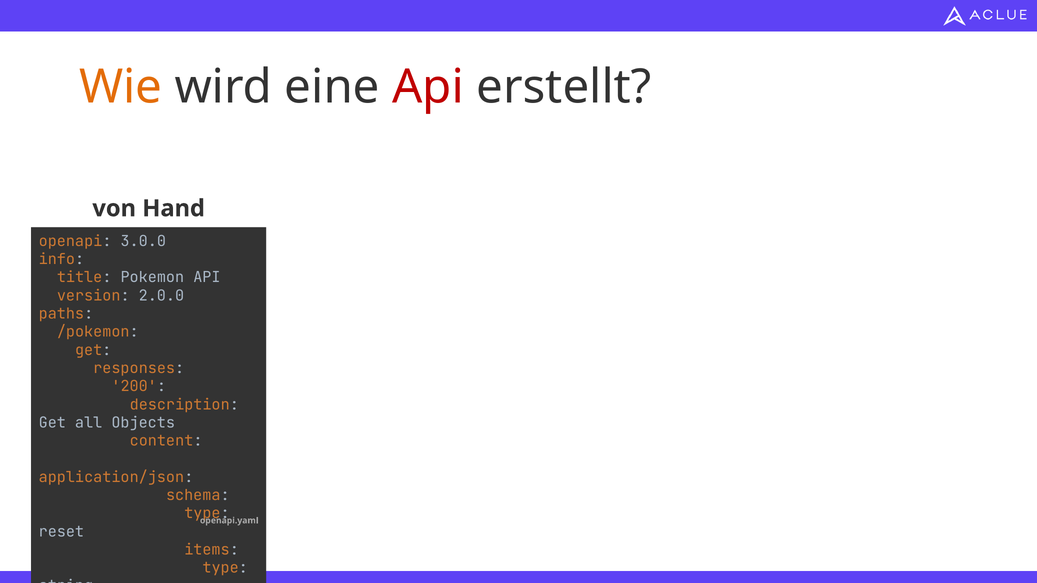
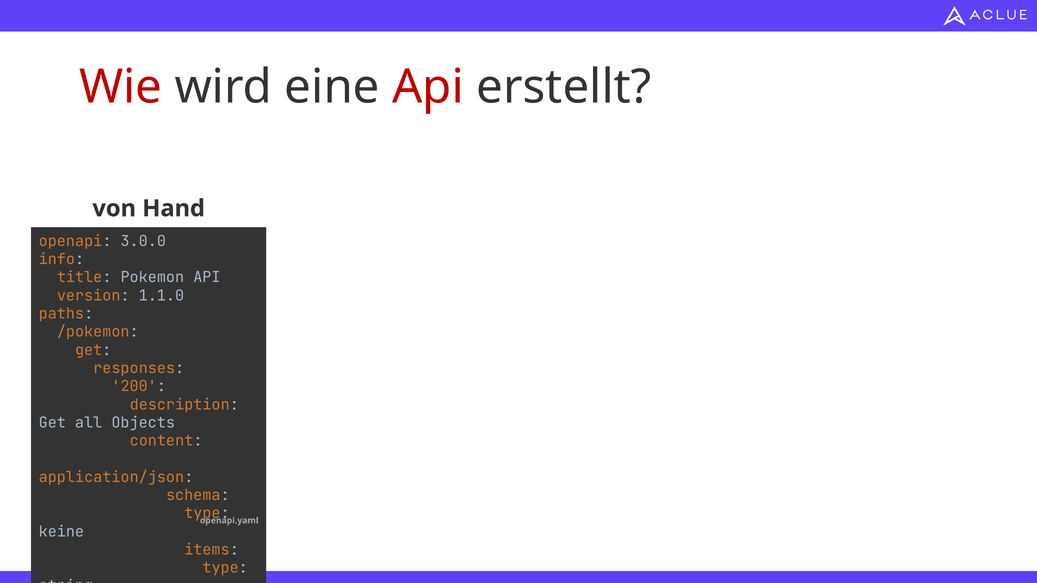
Wie colour: orange -> red
2.0.0: 2.0.0 -> 1.1.0
reset: reset -> keine
